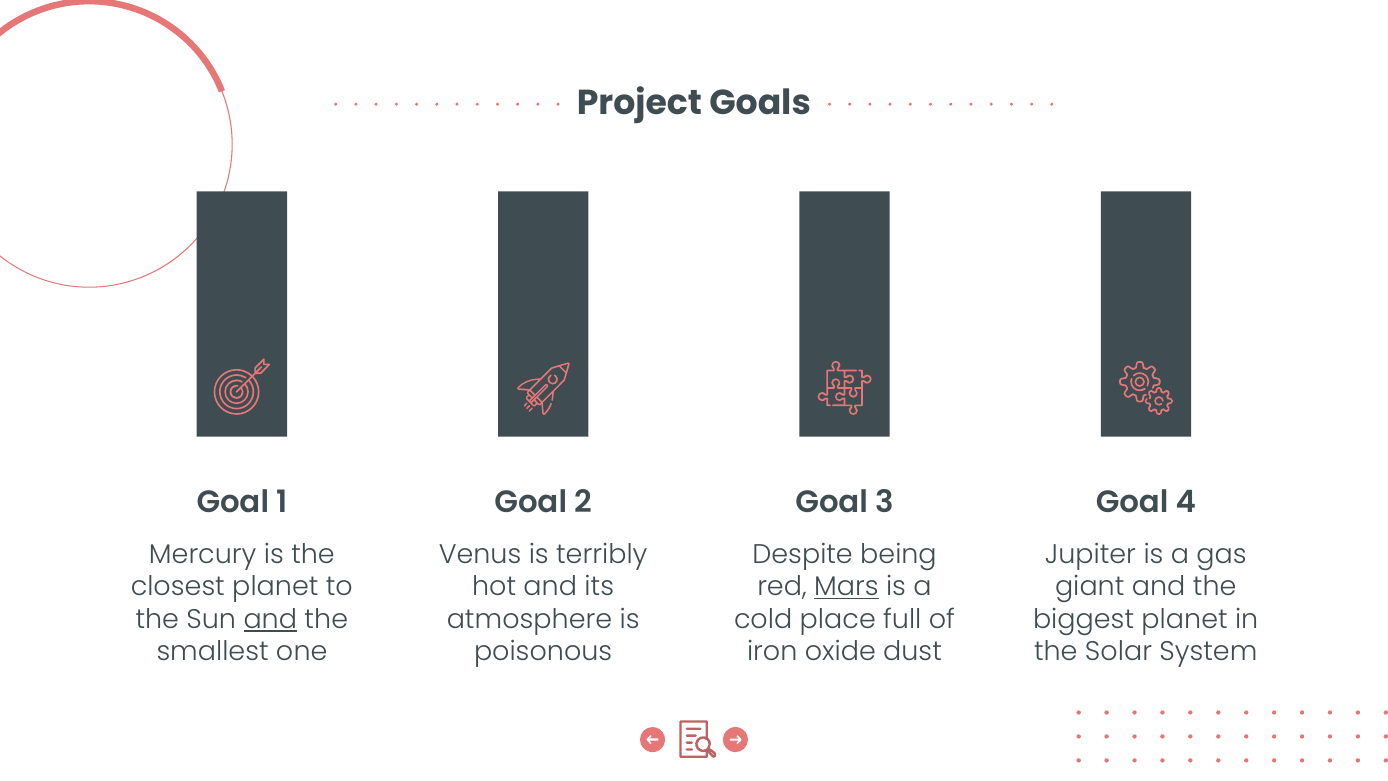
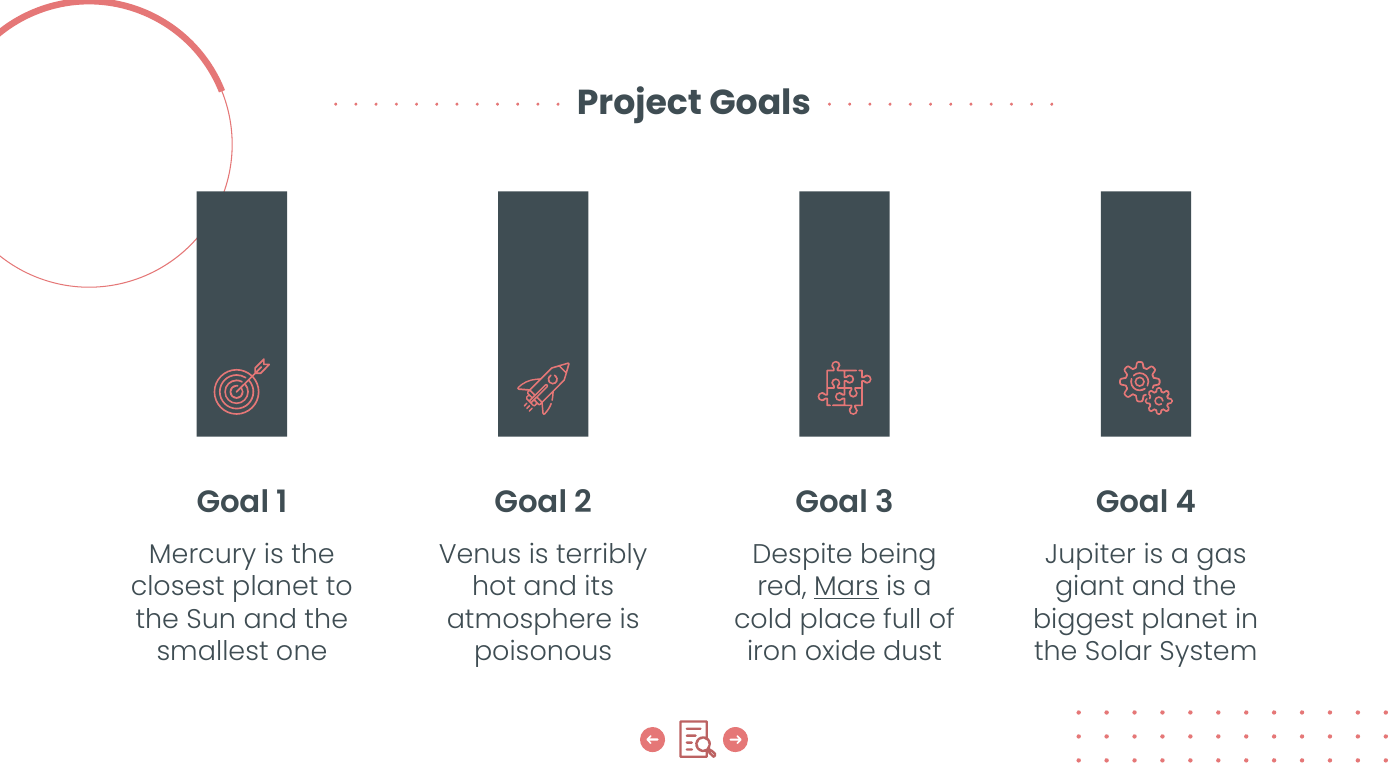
and at (270, 619) underline: present -> none
